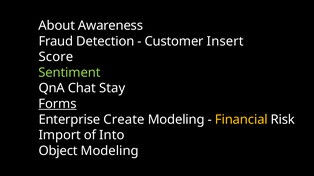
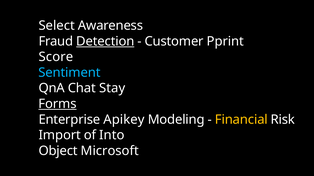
About: About -> Select
Detection underline: none -> present
Insert: Insert -> Pprint
Sentiment colour: light green -> light blue
Create: Create -> Apikey
Object Modeling: Modeling -> Microsoft
